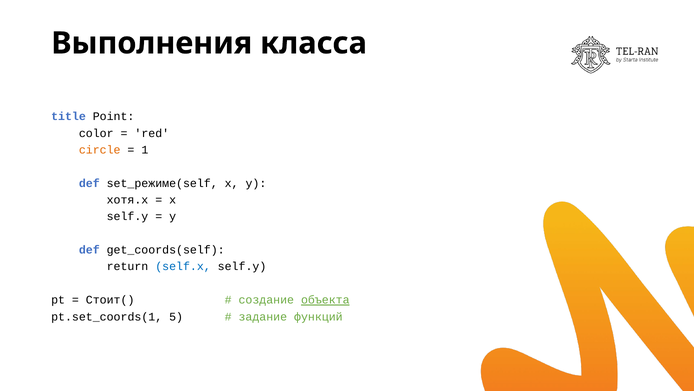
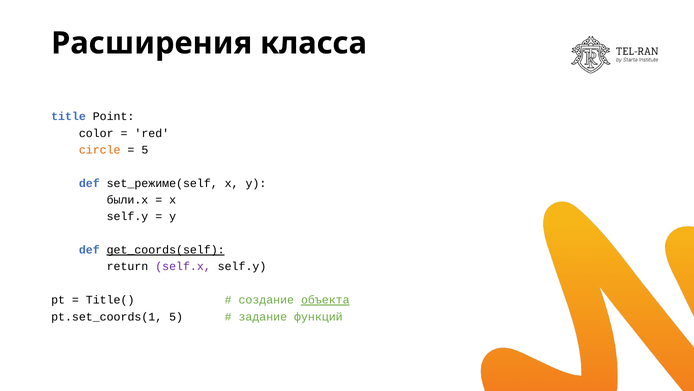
Выполнения: Выполнения -> Расширения
1 at (145, 150): 1 -> 5
хотя.x: хотя.x -> были.x
get_coords(self underline: none -> present
self.x colour: blue -> purple
Стоит(: Стоит( -> Title(
